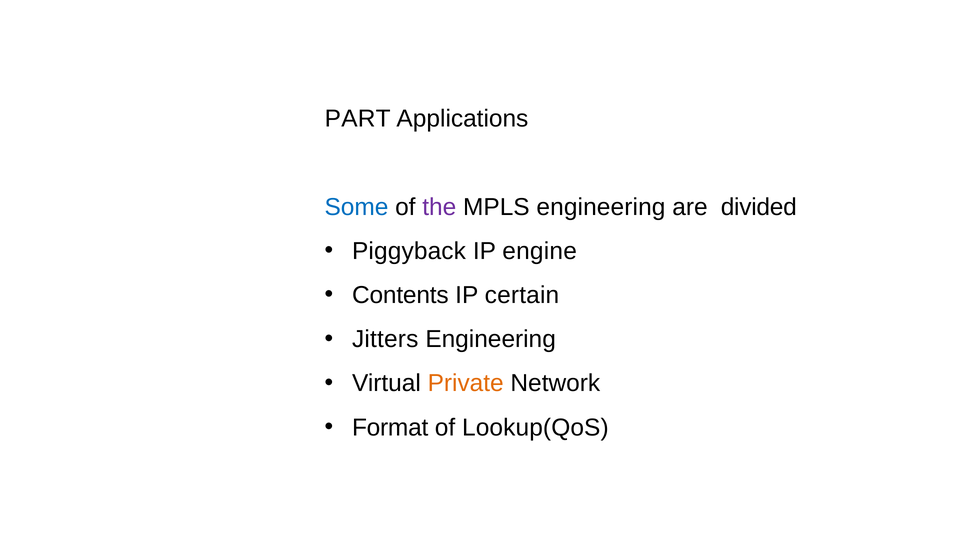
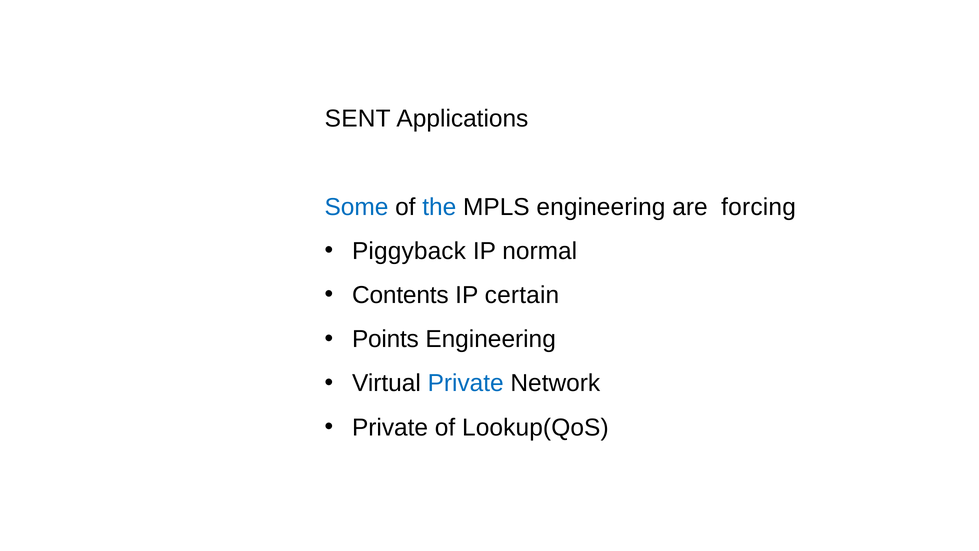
PART: PART -> SENT
the colour: purple -> blue
divided: divided -> forcing
engine: engine -> normal
Jitters: Jitters -> Points
Private at (466, 383) colour: orange -> blue
Format at (390, 427): Format -> Private
